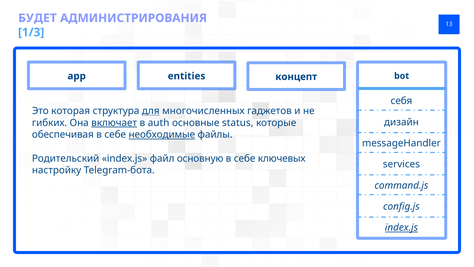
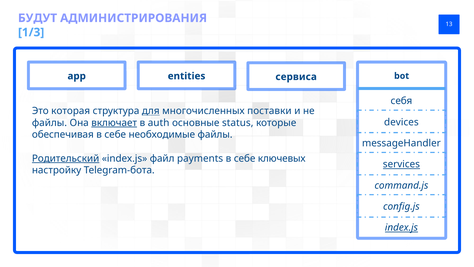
БУДЕТ: БУДЕТ -> БУДУТ
концепт: концепт -> сервиса
гаджетов: гаджетов -> поставки
дизайн: дизайн -> devices
гибких at (50, 123): гибких -> файлы
необходимые underline: present -> none
Родительский underline: none -> present
основную: основную -> payments
services underline: none -> present
